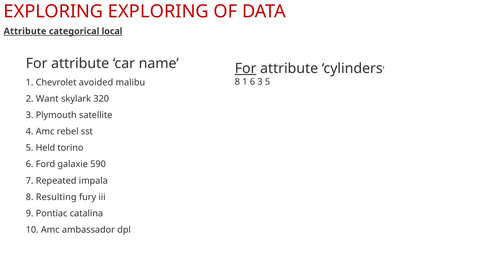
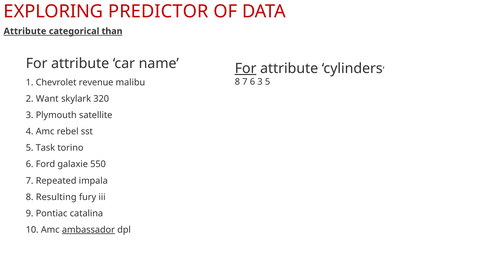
EXPLORING EXPLORING: EXPLORING -> PREDICTOR
local: local -> than
8 1: 1 -> 7
avoided: avoided -> revenue
Held: Held -> Task
590: 590 -> 550
ambassador underline: none -> present
